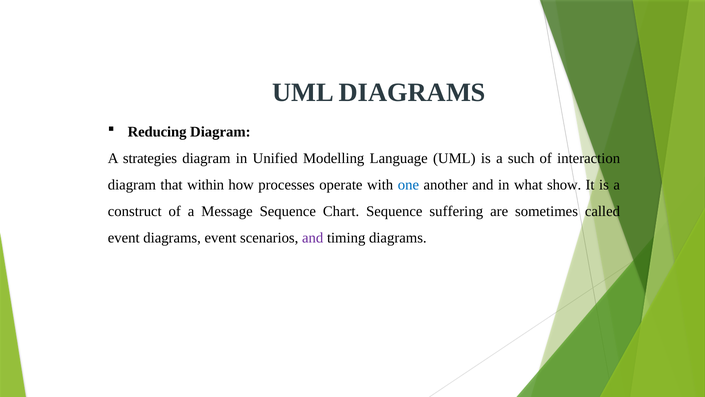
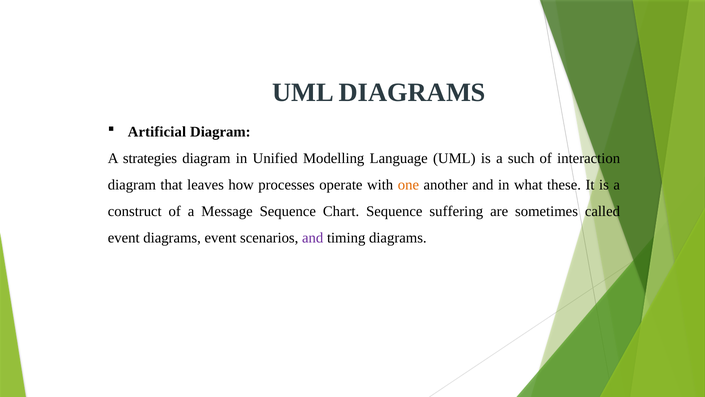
Reducing: Reducing -> Artificial
within: within -> leaves
one colour: blue -> orange
show: show -> these
